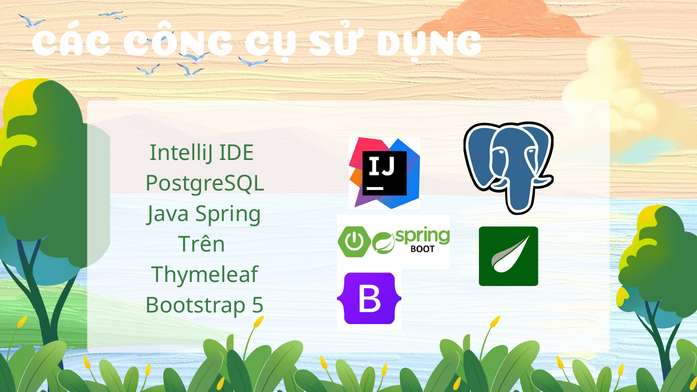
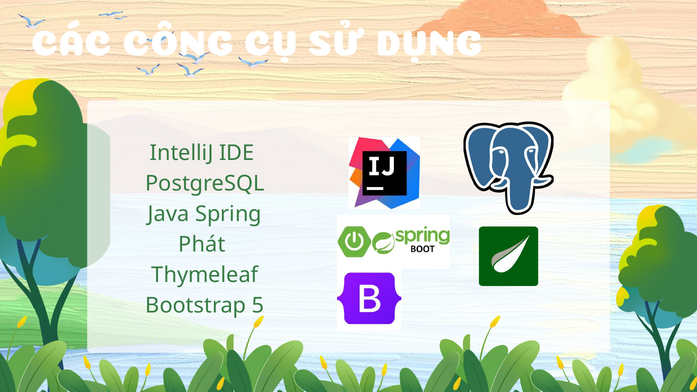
Trên: Trên -> Phát
